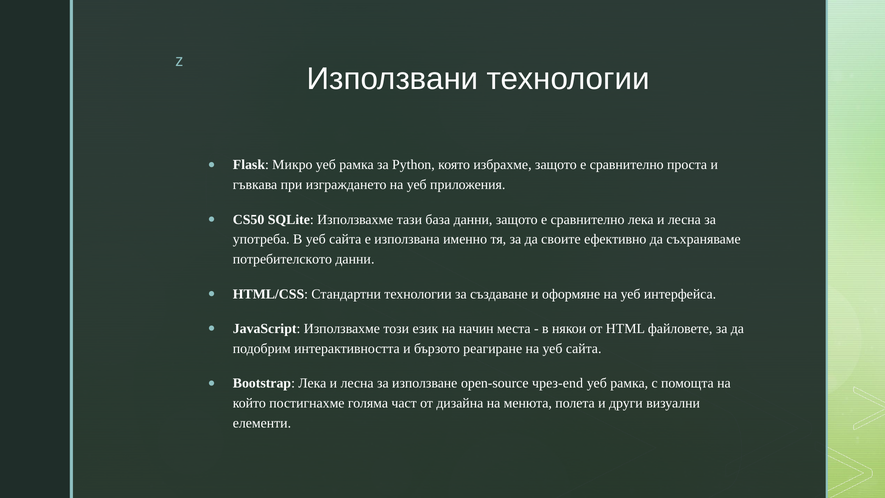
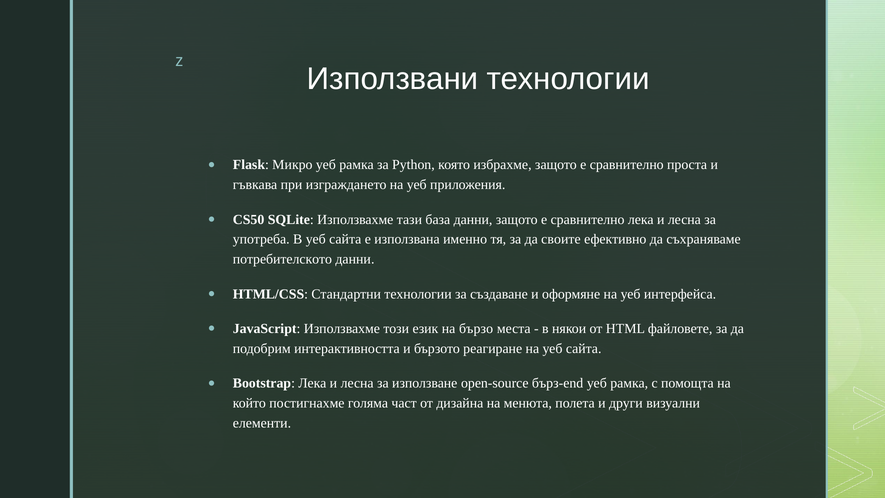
начин: начин -> бързо
чрез-end: чрез-end -> бърз-end
